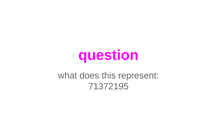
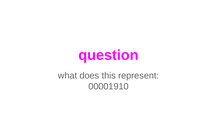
71372195: 71372195 -> 00001910
